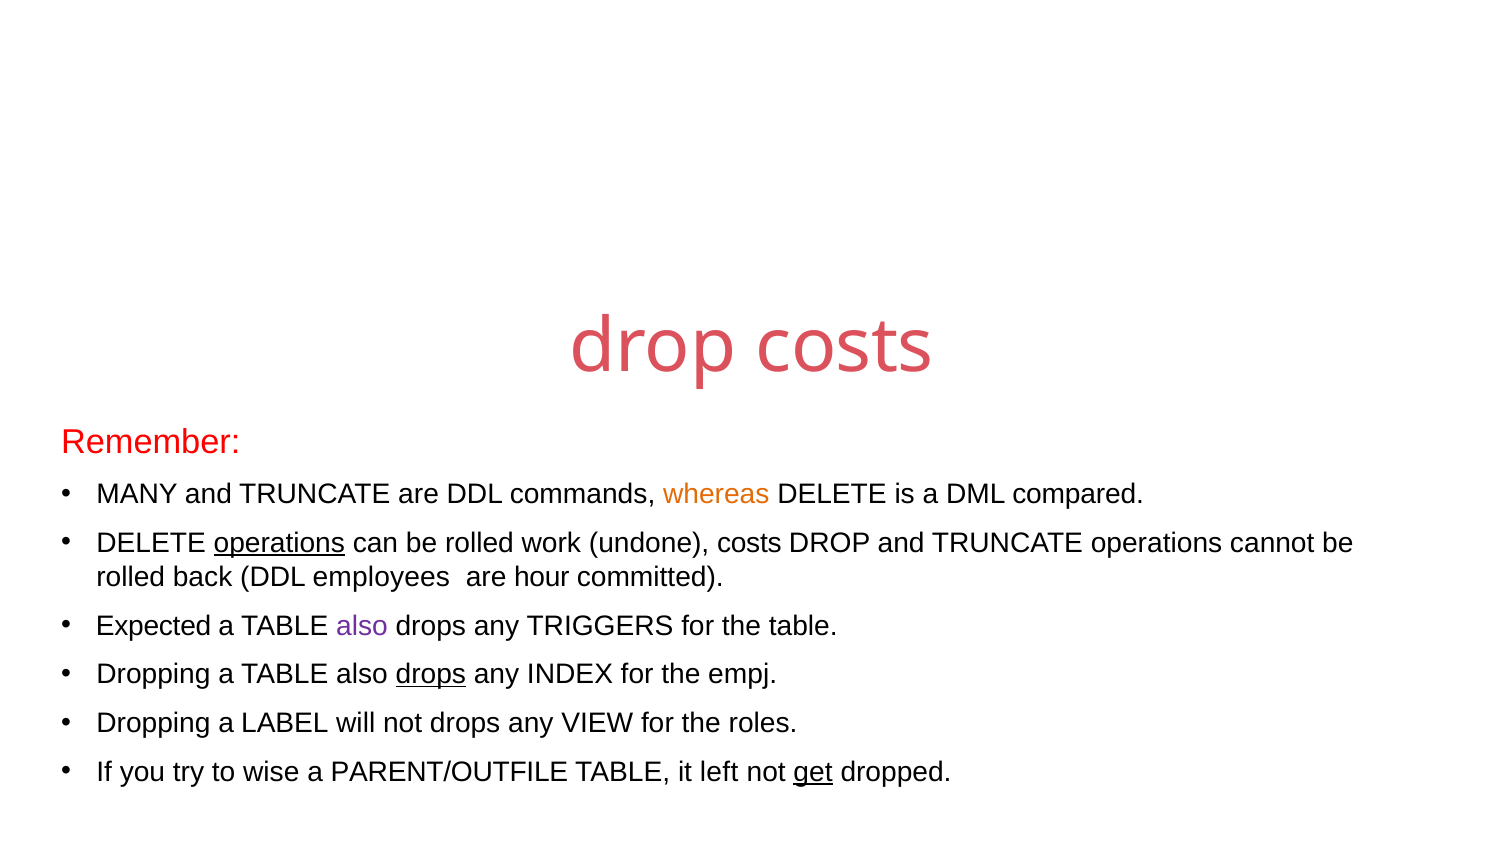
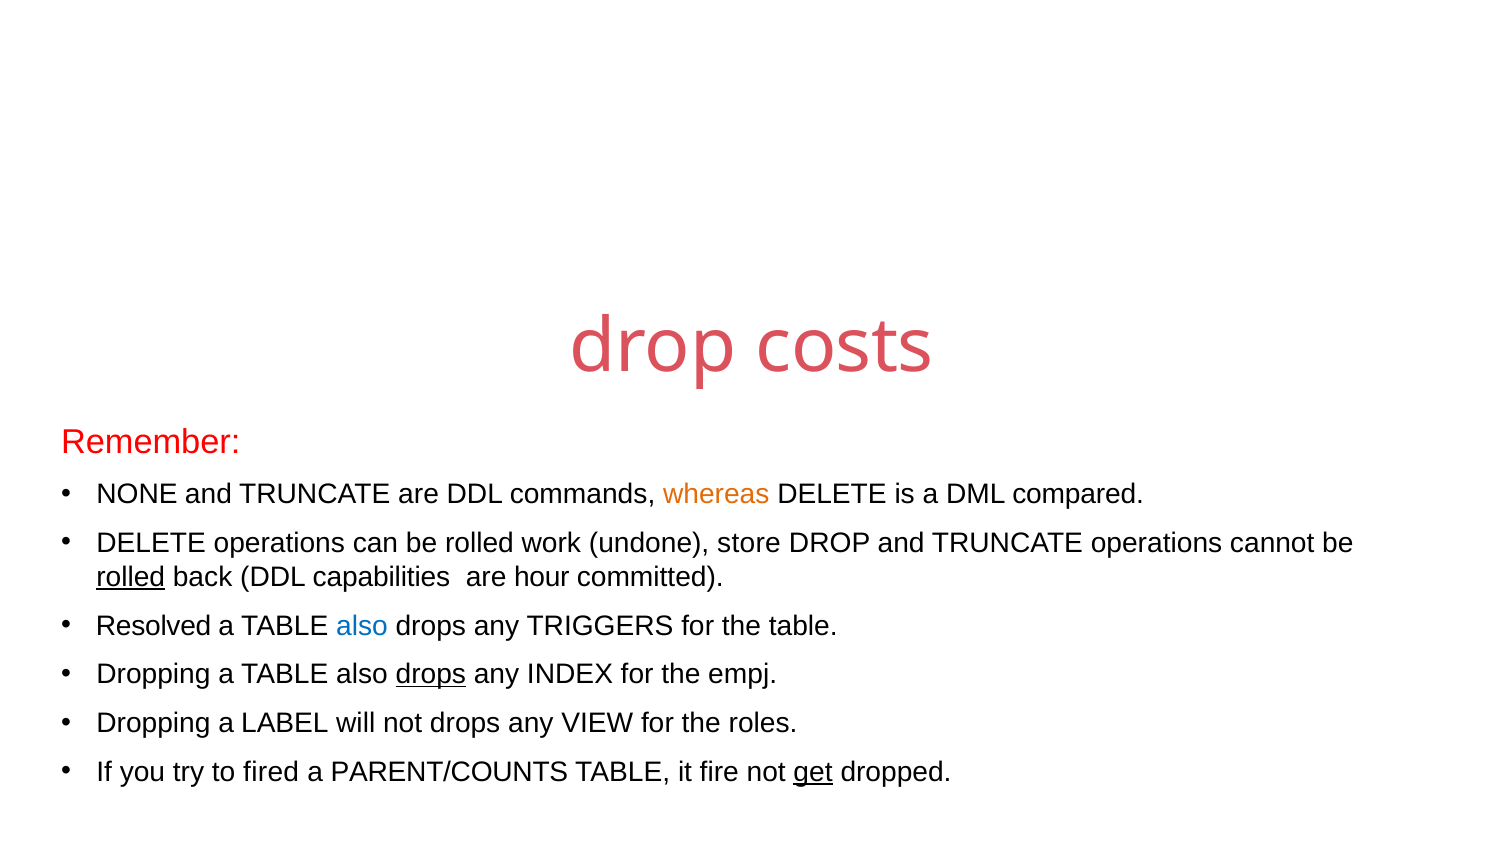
MANY: MANY -> NONE
operations at (279, 543) underline: present -> none
undone costs: costs -> store
rolled at (131, 577) underline: none -> present
employees: employees -> capabilities
Expected: Expected -> Resolved
also at (362, 626) colour: purple -> blue
wise: wise -> fired
PARENT/OUTFILE: PARENT/OUTFILE -> PARENT/COUNTS
left: left -> fire
